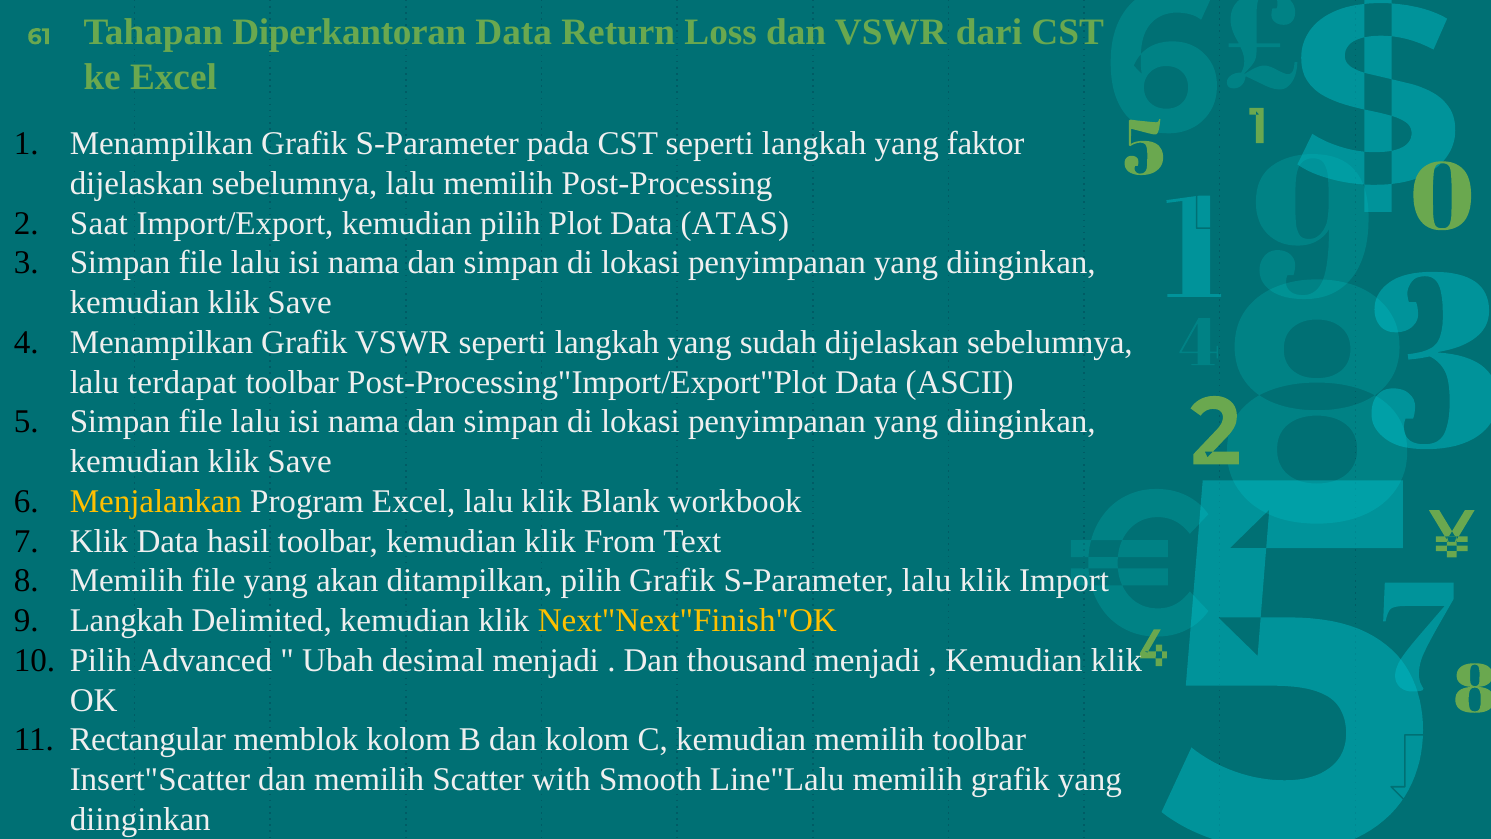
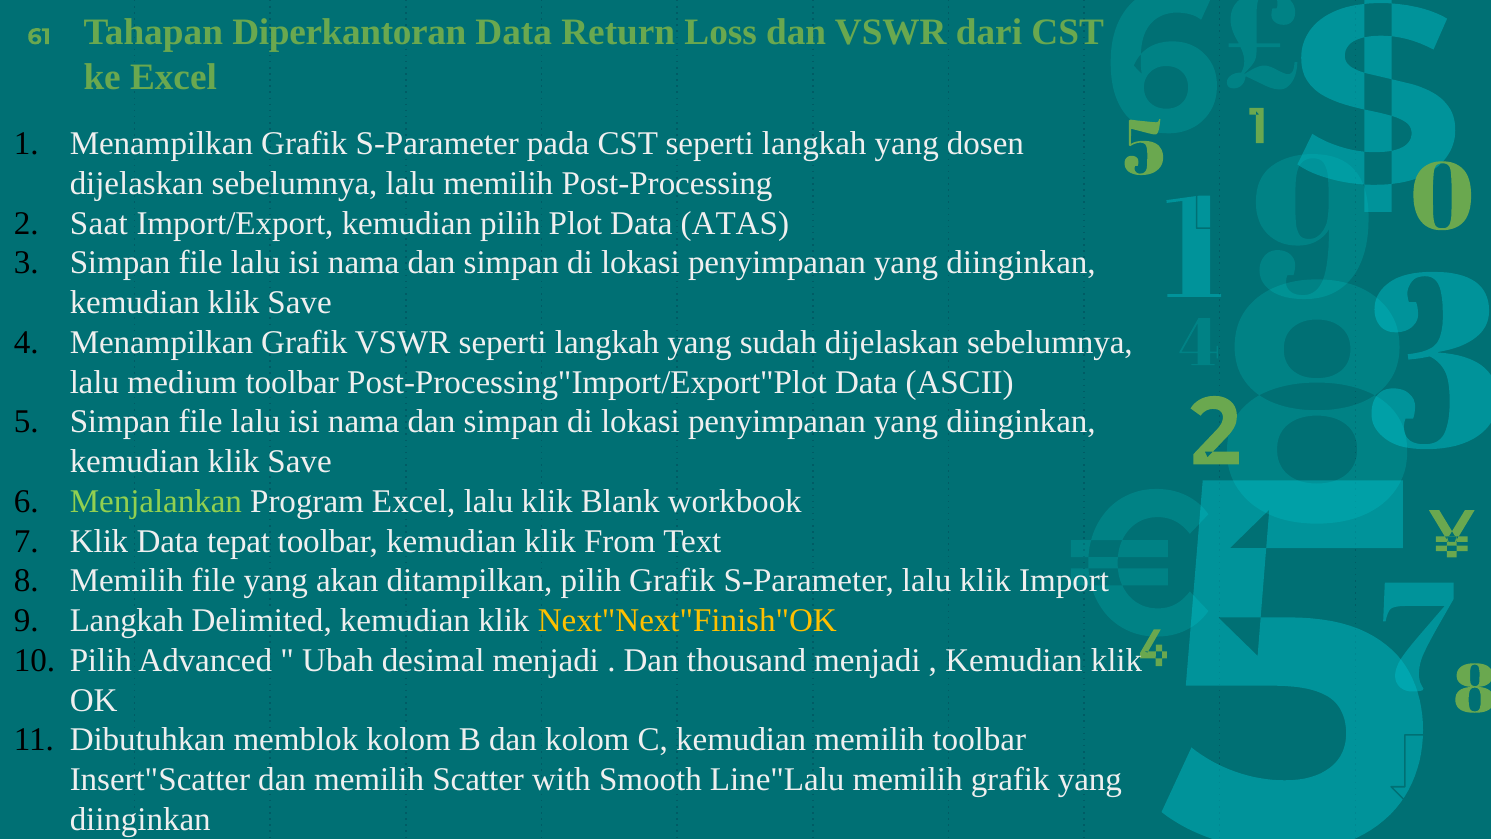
faktor: faktor -> dosen
terdapat: terdapat -> medium
Menjalankan colour: yellow -> light green
hasil: hasil -> tepat
Rectangular: Rectangular -> Dibutuhkan
